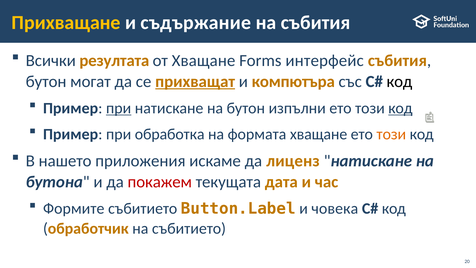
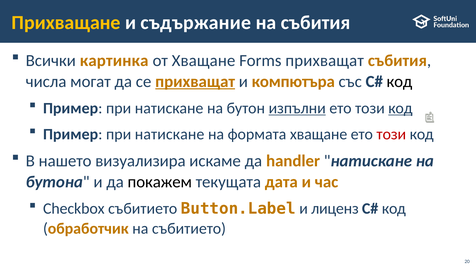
резултата: резултата -> картинка
Forms интерфейс: интерфейс -> прихващат
бутон at (46, 82): бутон -> числа
при at (119, 108) underline: present -> none
изпълни underline: none -> present
обработка at (170, 134): обработка -> натискане
този at (391, 134) colour: orange -> red
приложения: приложения -> визуализира
лиценз: лиценз -> handler
покажем colour: red -> black
Формите: Формите -> Checkbox
човека: човека -> лиценз
